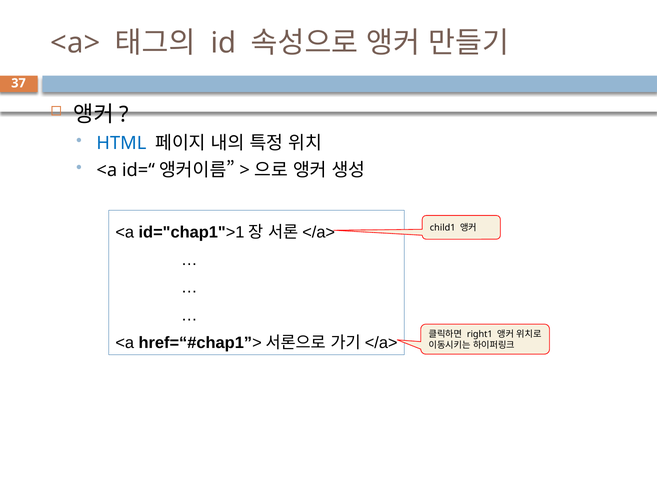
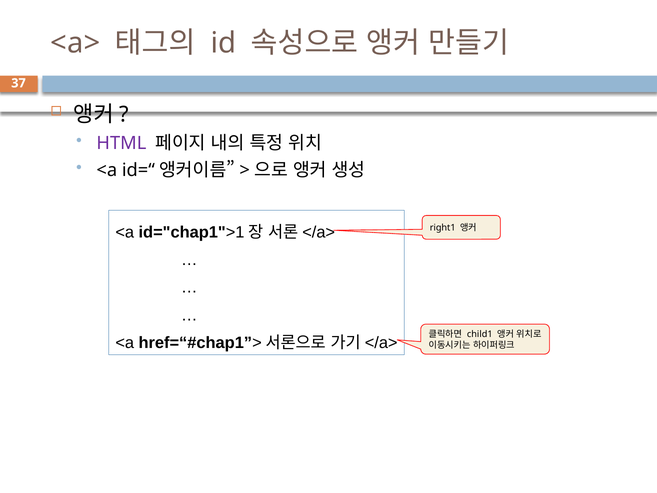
HTML colour: blue -> purple
child1: child1 -> right1
right1: right1 -> child1
